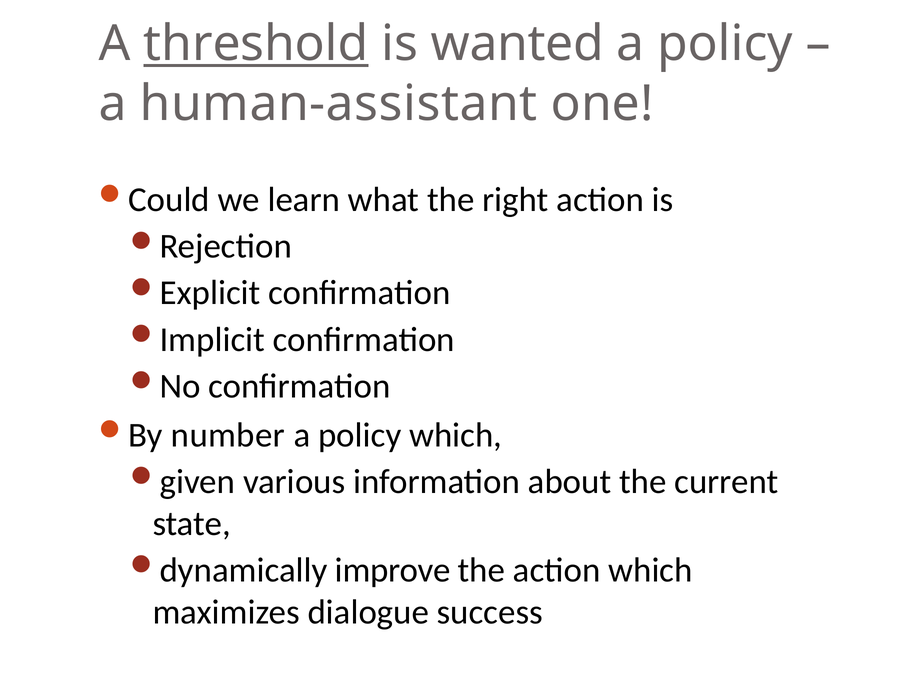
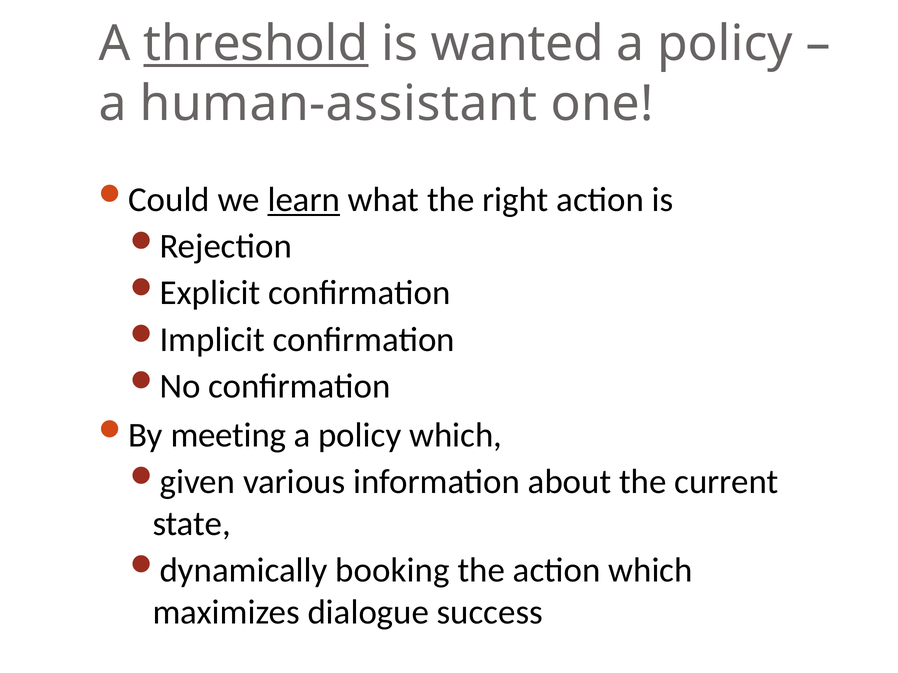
learn underline: none -> present
number: number -> meeting
improve: improve -> booking
